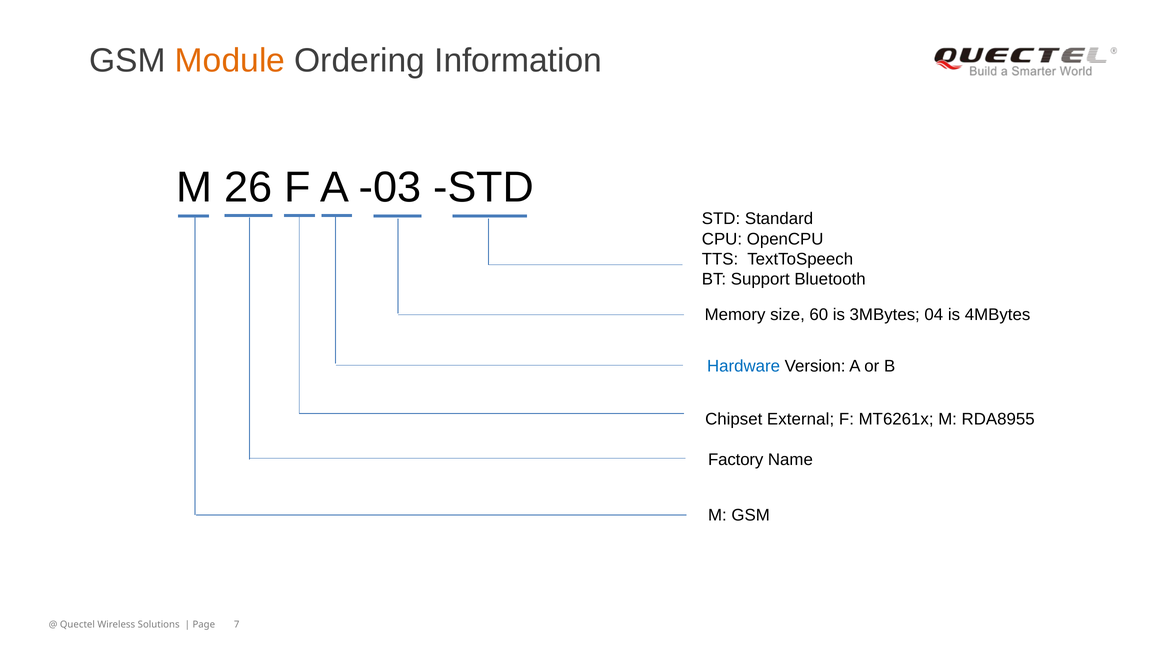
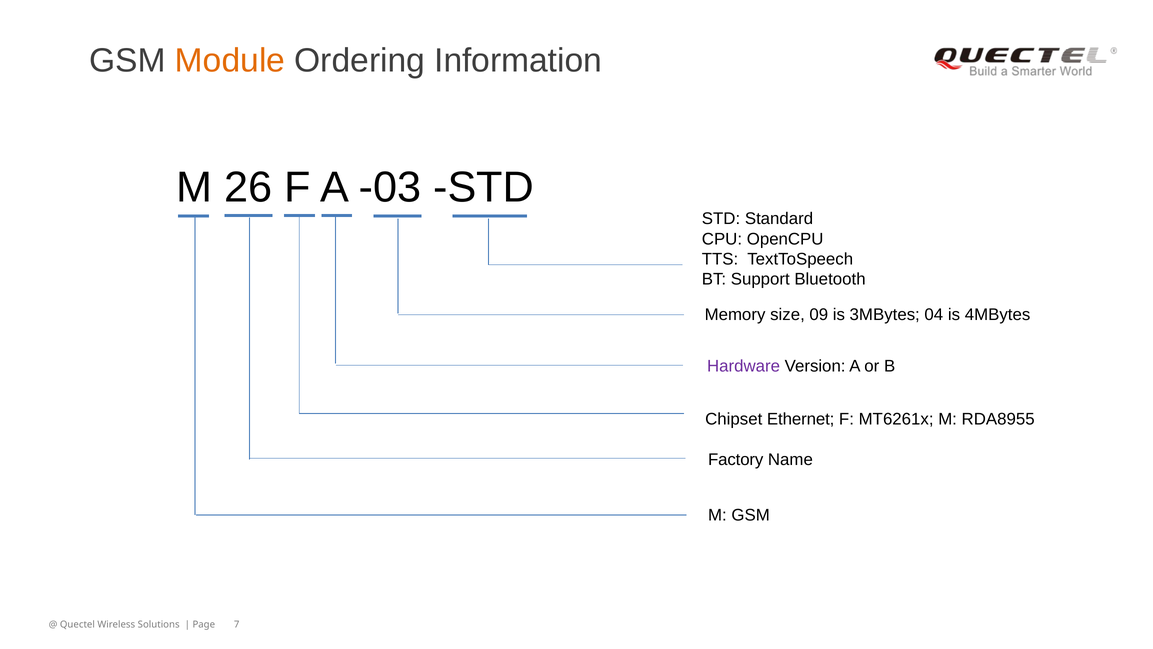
60: 60 -> 09
Hardware colour: blue -> purple
External: External -> Ethernet
